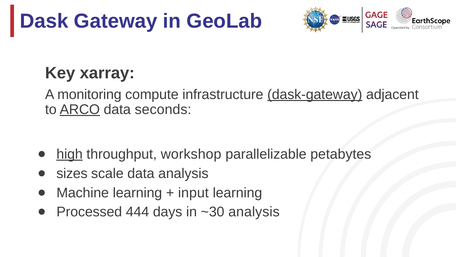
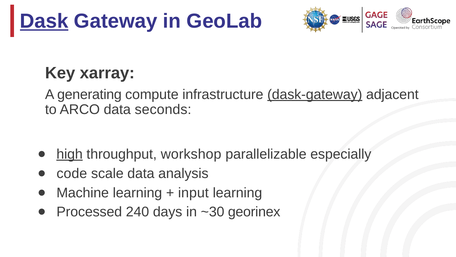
Dask underline: none -> present
monitoring: monitoring -> generating
ARCO underline: present -> none
petabytes: petabytes -> especially
sizes: sizes -> code
444: 444 -> 240
~30 analysis: analysis -> georinex
